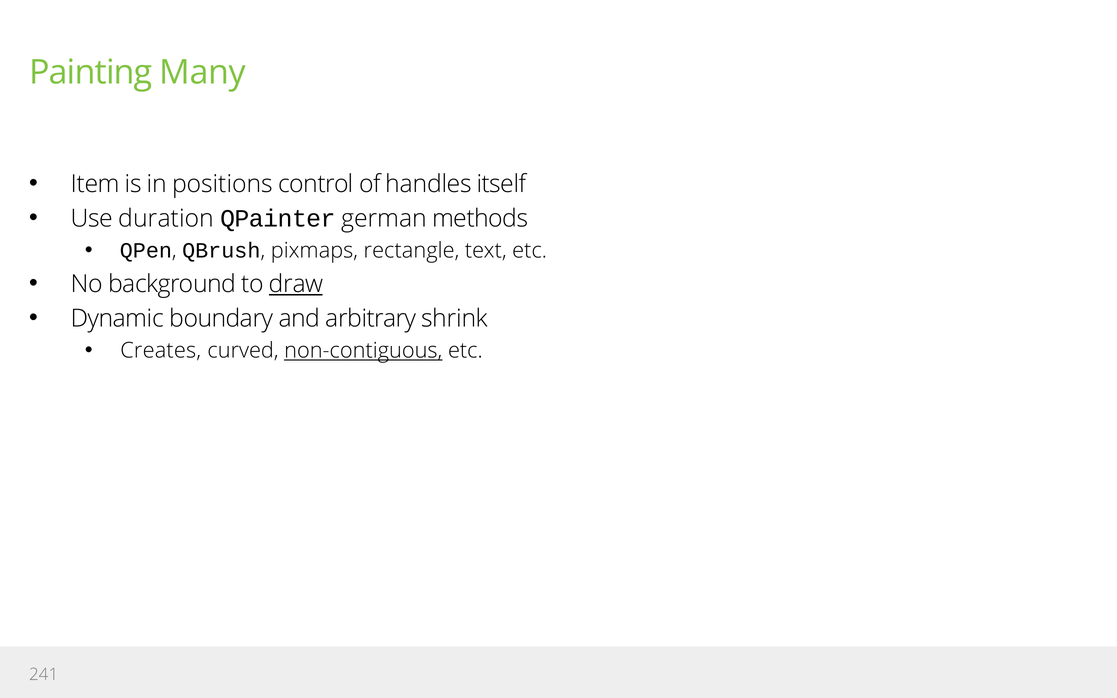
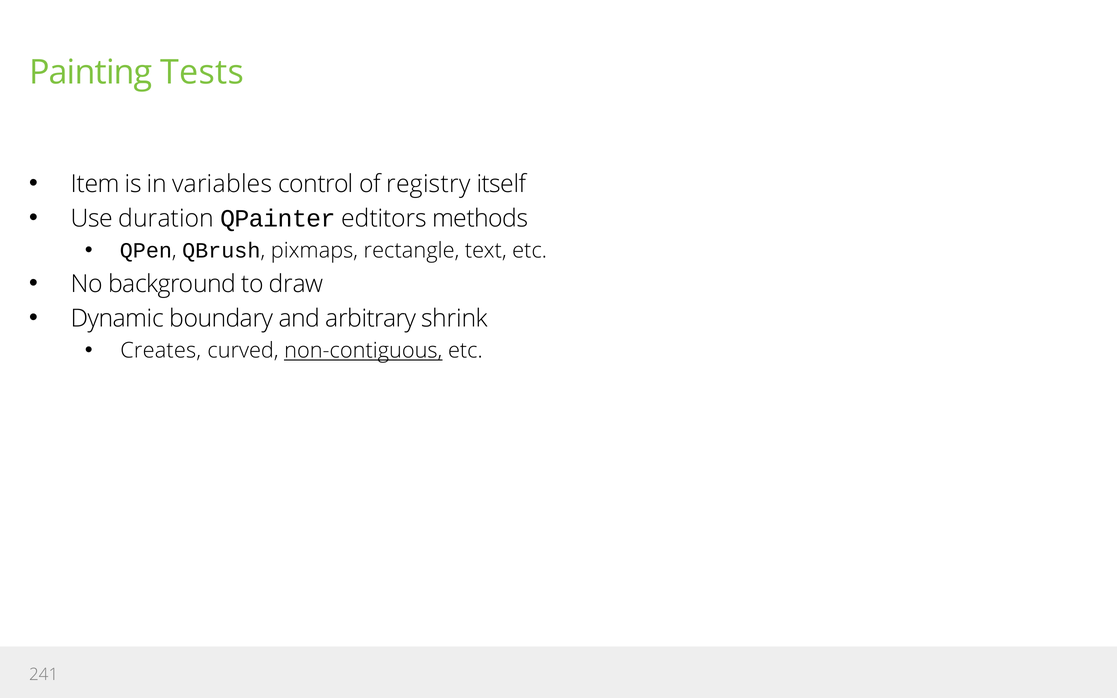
Many: Many -> Tests
positions: positions -> variables
handles: handles -> registry
german: german -> edtitors
draw underline: present -> none
